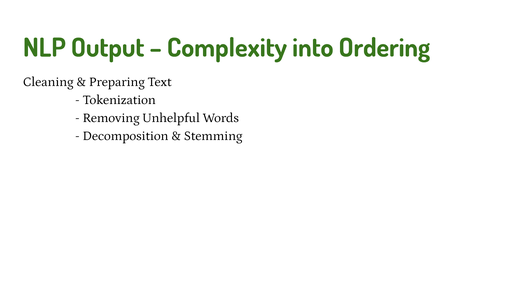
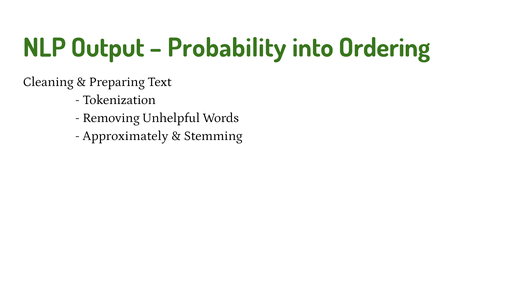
Complexity: Complexity -> Probability
Decomposition: Decomposition -> Approximately
